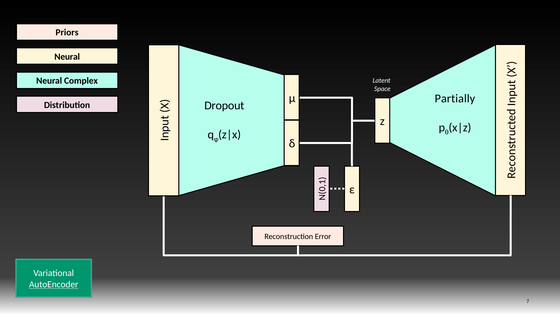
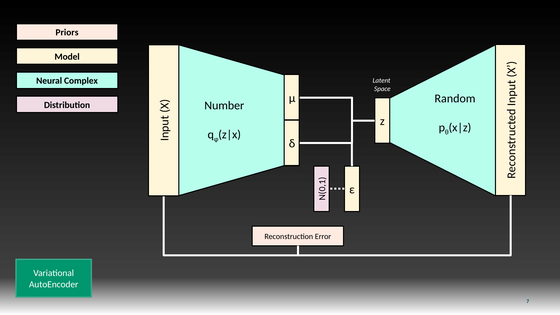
Neural at (67, 57): Neural -> Model
Partially: Partially -> Random
Dropout: Dropout -> Number
AutoEncoder underline: present -> none
